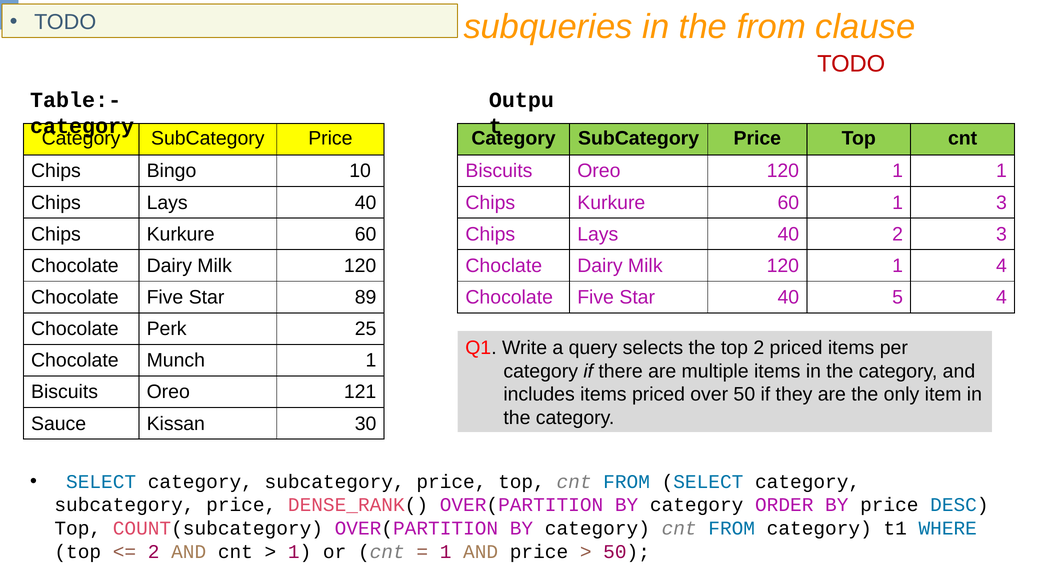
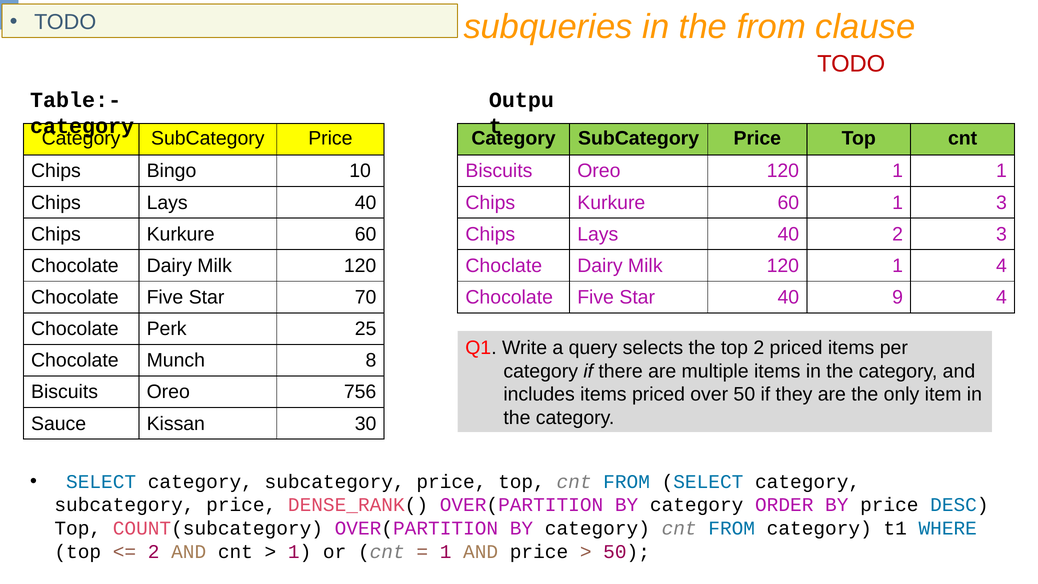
89: 89 -> 70
5: 5 -> 9
Munch 1: 1 -> 8
121: 121 -> 756
